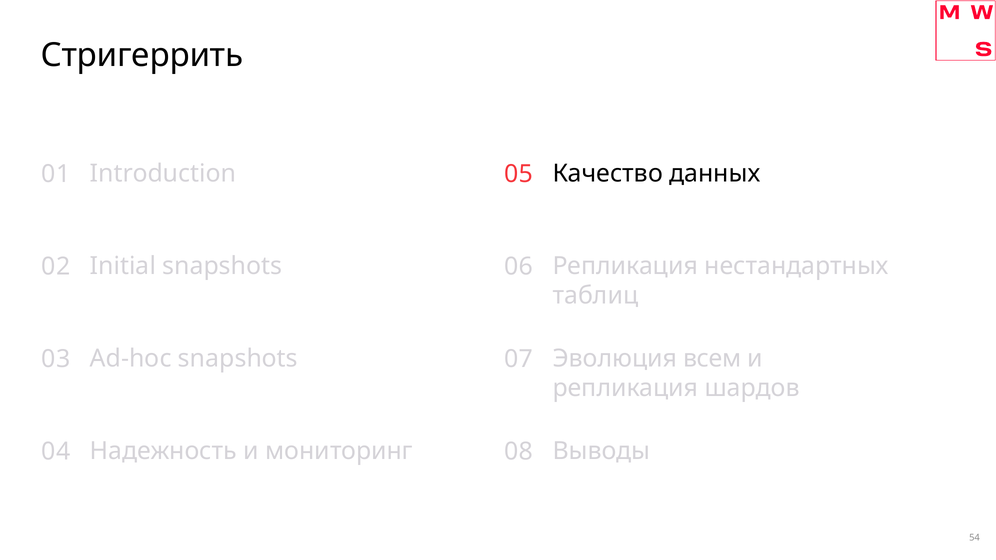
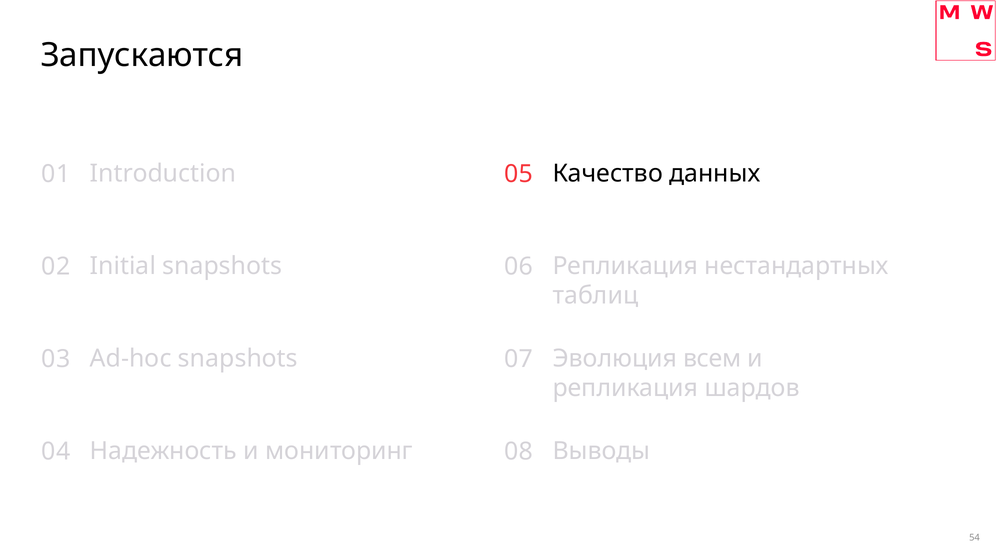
Стригеррить: Стригеррить -> Запускаются
